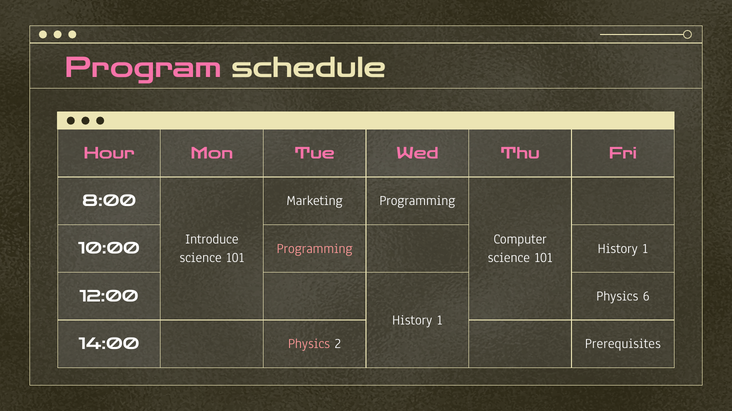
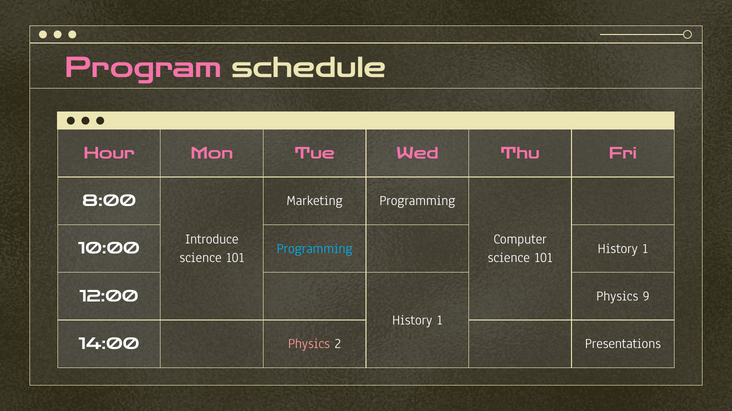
Programming at (315, 249) colour: pink -> light blue
6: 6 -> 9
Prerequisites: Prerequisites -> Presentations
